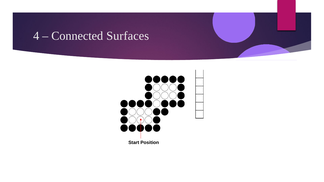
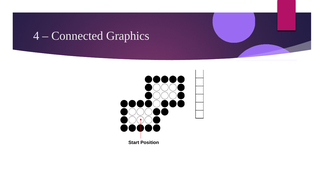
Surfaces: Surfaces -> Graphics
